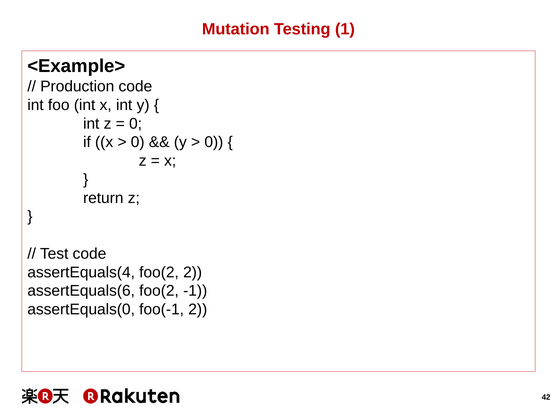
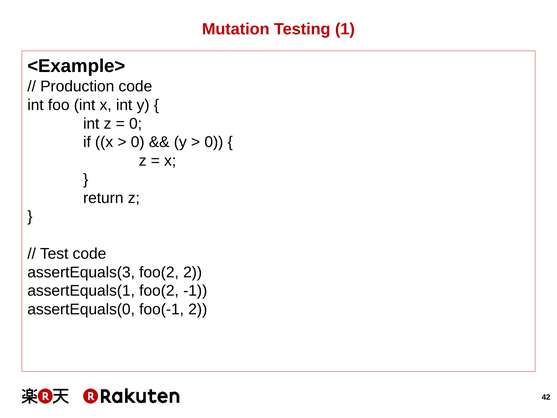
assertEquals(4: assertEquals(4 -> assertEquals(3
assertEquals(6: assertEquals(6 -> assertEquals(1
